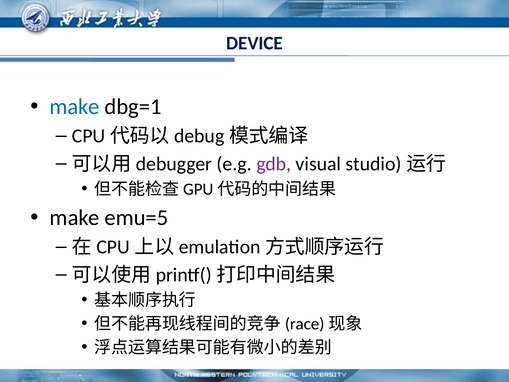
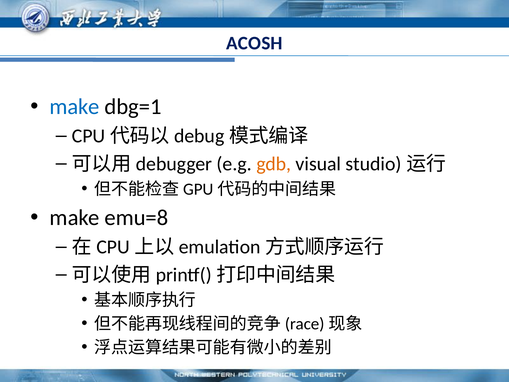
DEVICE: DEVICE -> ACOSH
gdb colour: purple -> orange
emu=5: emu=5 -> emu=8
